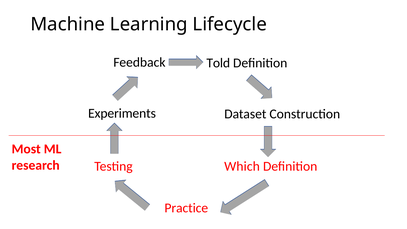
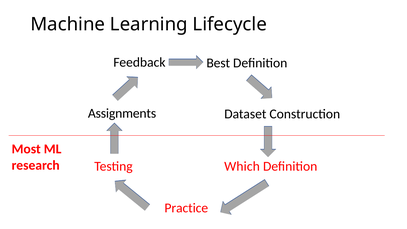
Told: Told -> Best
Experiments: Experiments -> Assignments
